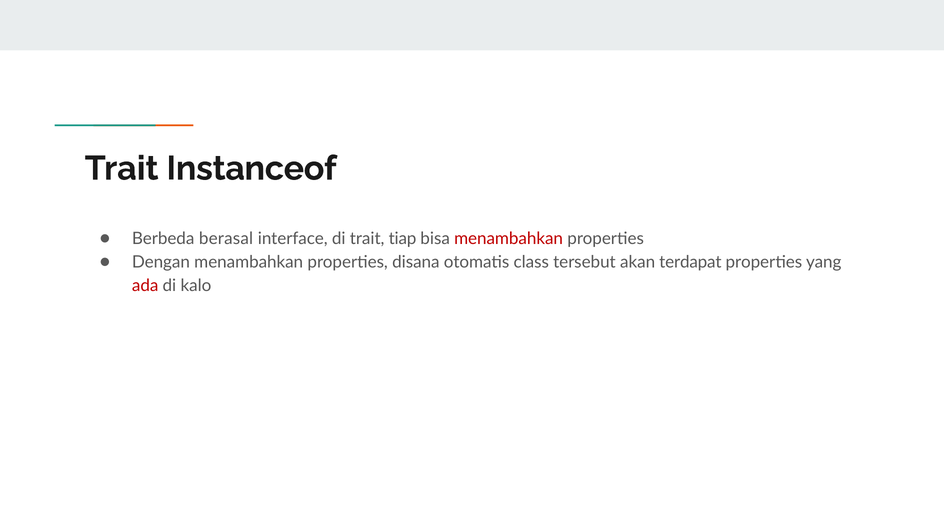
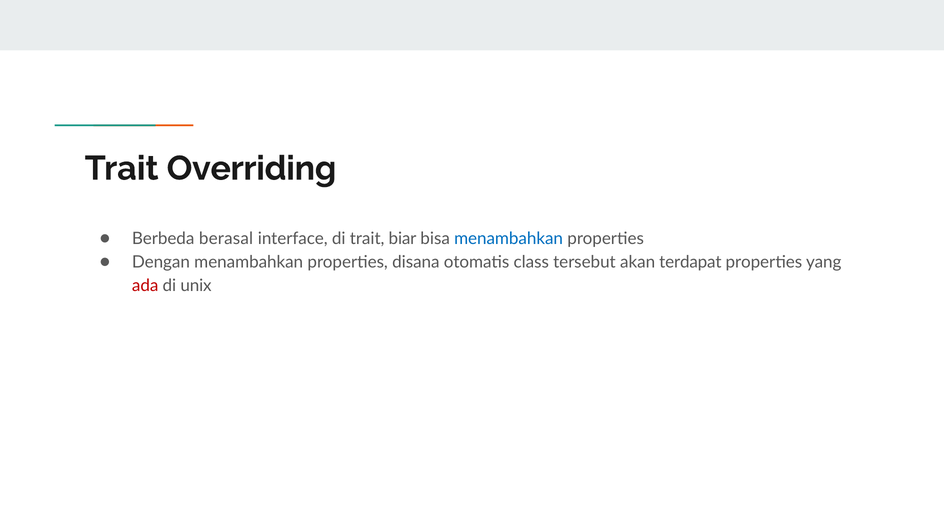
Instanceof: Instanceof -> Overriding
tiap: tiap -> biar
menambahkan at (509, 239) colour: red -> blue
kalo: kalo -> unix
